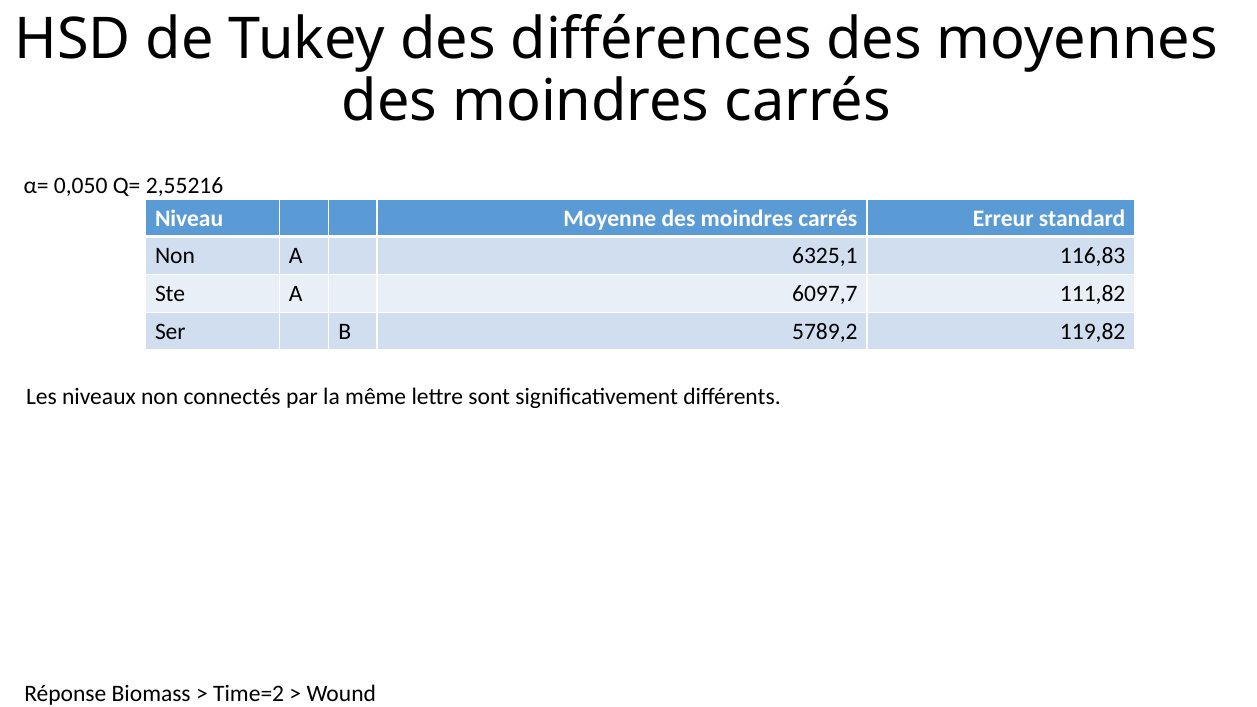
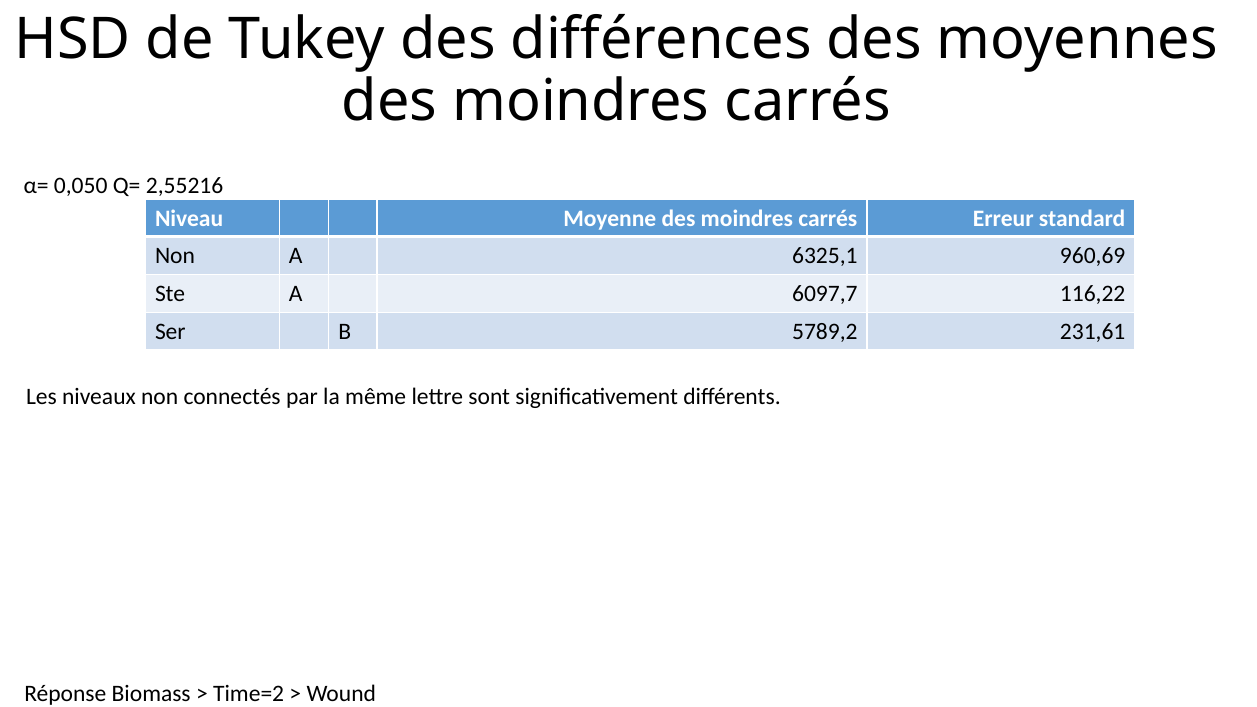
116,83: 116,83 -> 960,69
111,82: 111,82 -> 116,22
119,82: 119,82 -> 231,61
